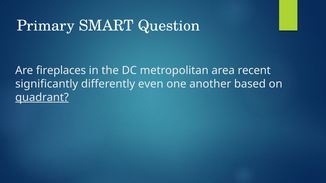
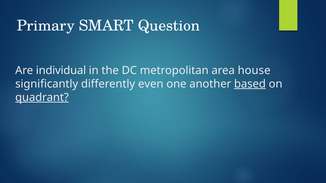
fireplaces: fireplaces -> individual
recent: recent -> house
based underline: none -> present
